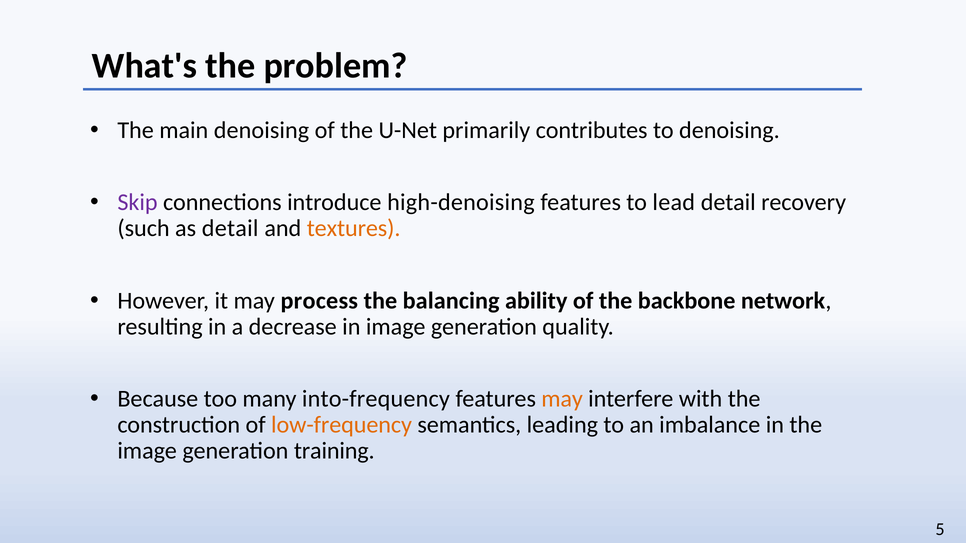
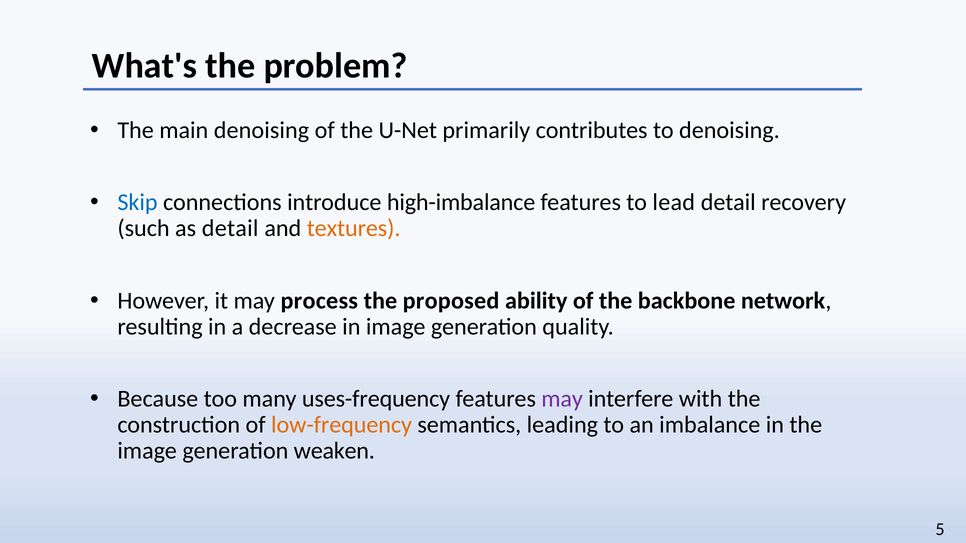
Skip colour: purple -> blue
high-denoising: high-denoising -> high-imbalance
balancing: balancing -> proposed
into-frequency: into-frequency -> uses-frequency
may at (562, 399) colour: orange -> purple
training: training -> weaken
